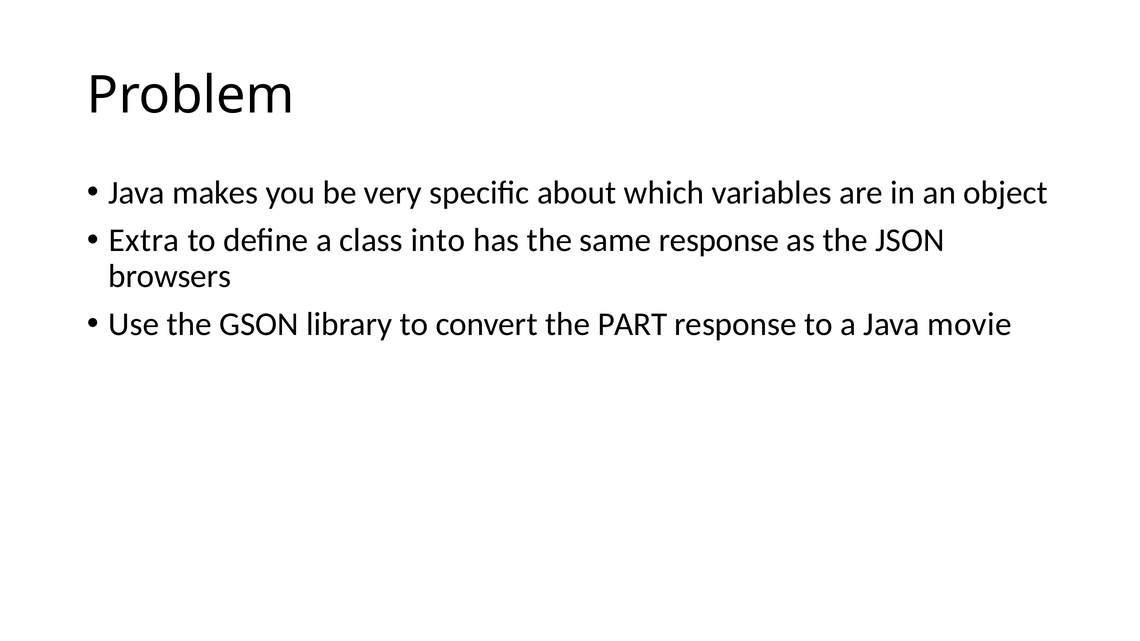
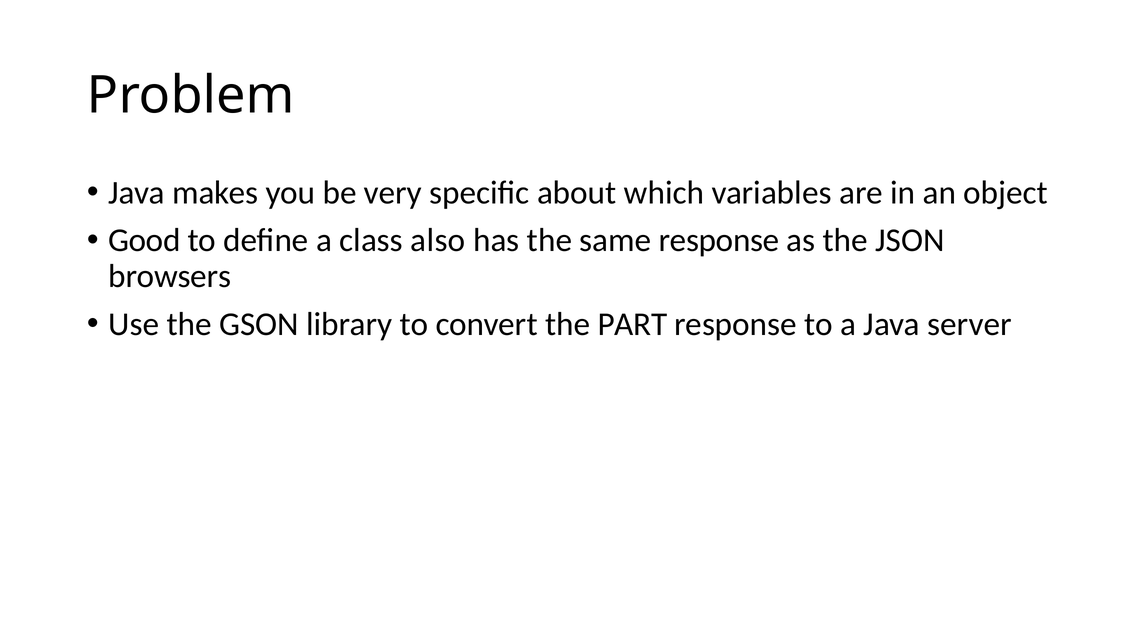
Extra: Extra -> Good
into: into -> also
movie: movie -> server
